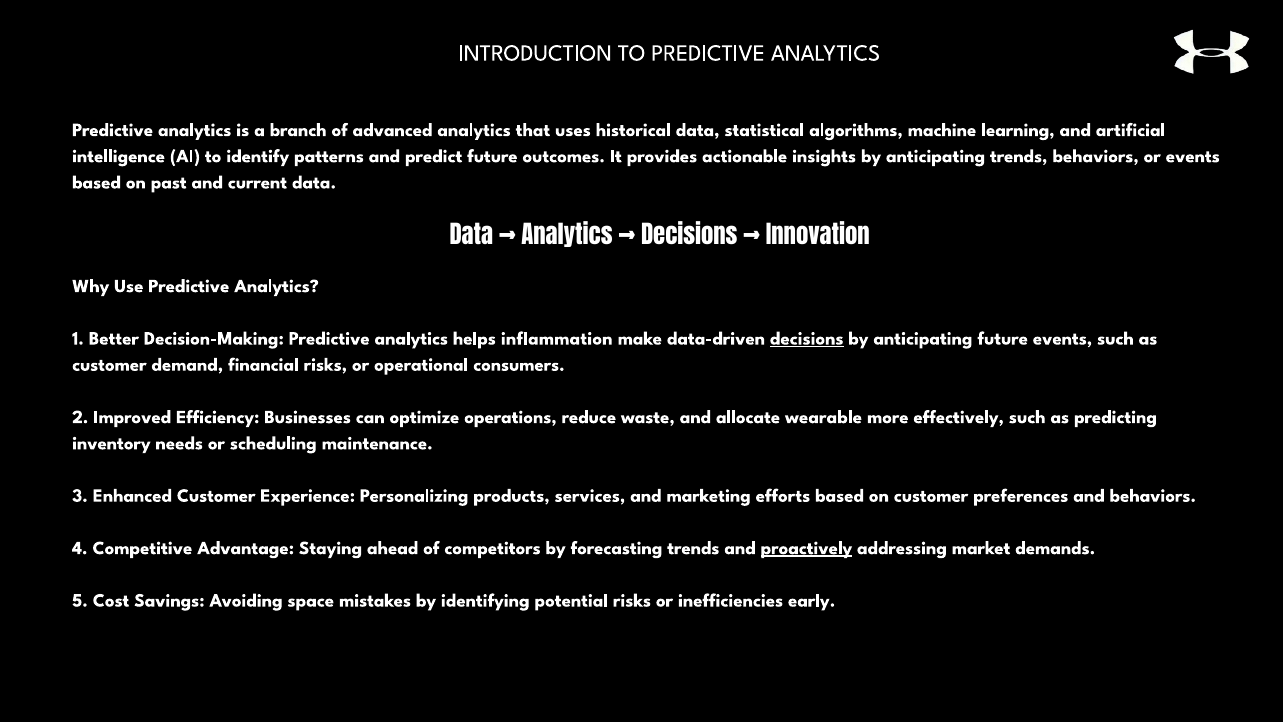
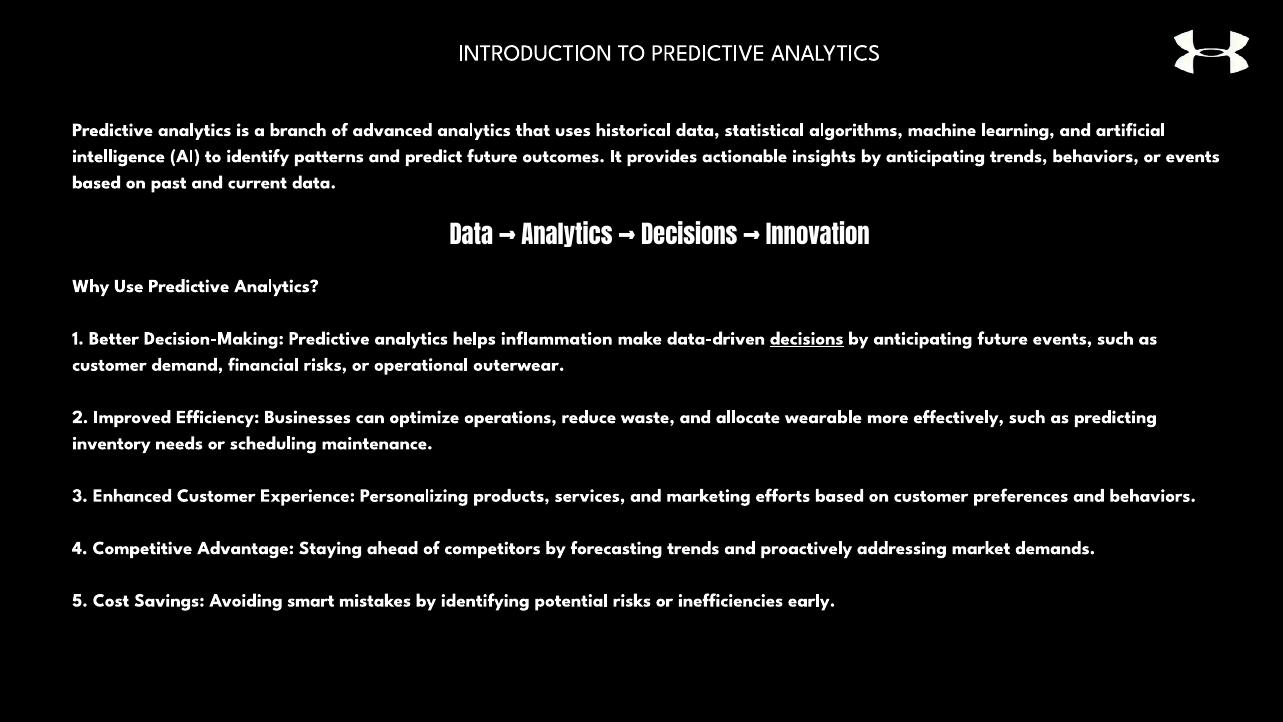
consumers: consumers -> outerwear
proactively underline: present -> none
space: space -> smart
